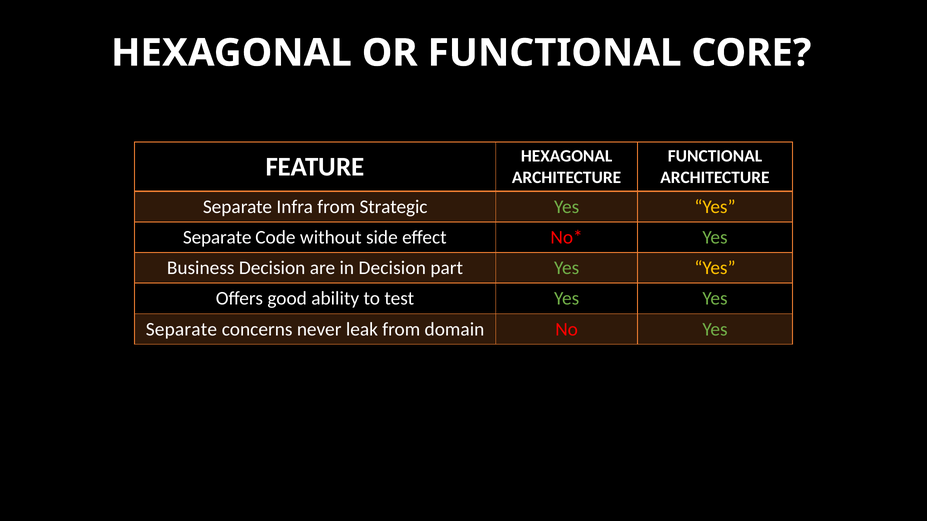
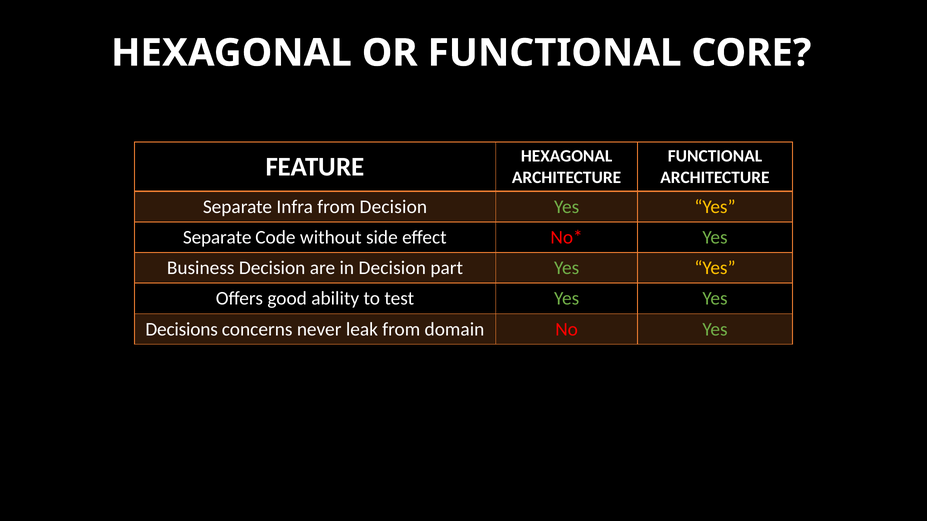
from Strategic: Strategic -> Decision
Separate at (181, 329): Separate -> Decisions
